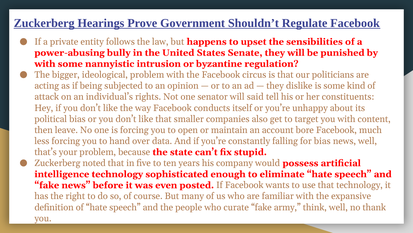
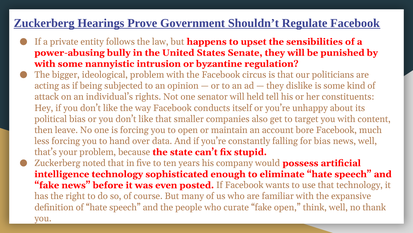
said: said -> held
fake army: army -> open
